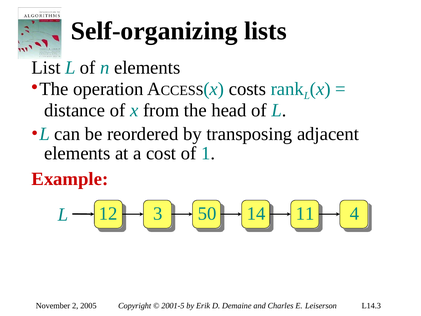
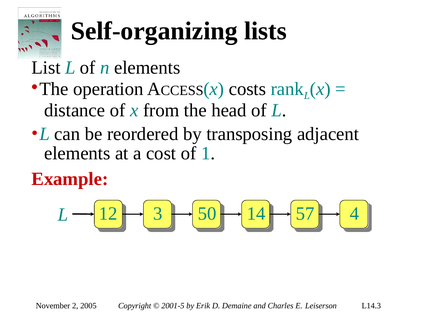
11: 11 -> 57
